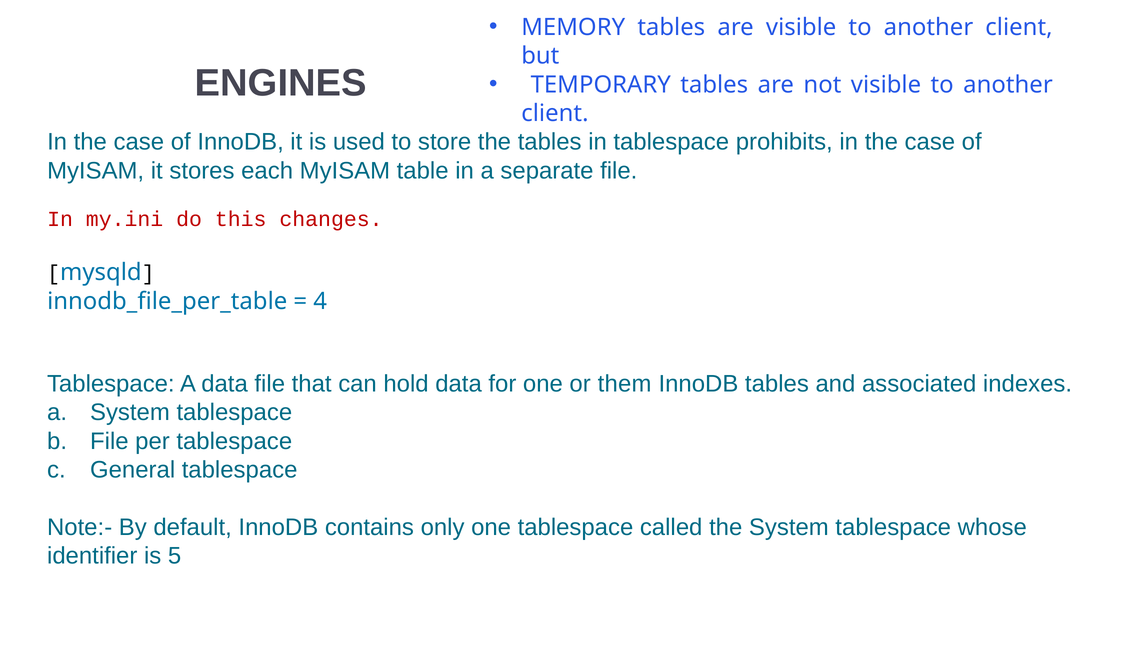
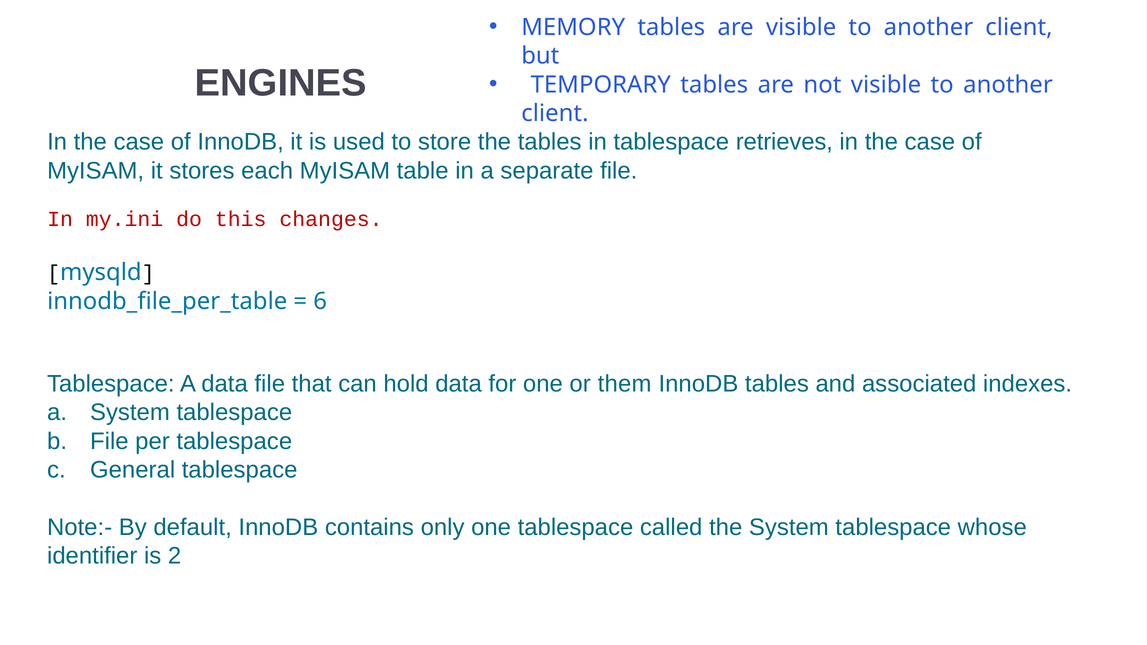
prohibits: prohibits -> retrieves
4: 4 -> 6
5: 5 -> 2
